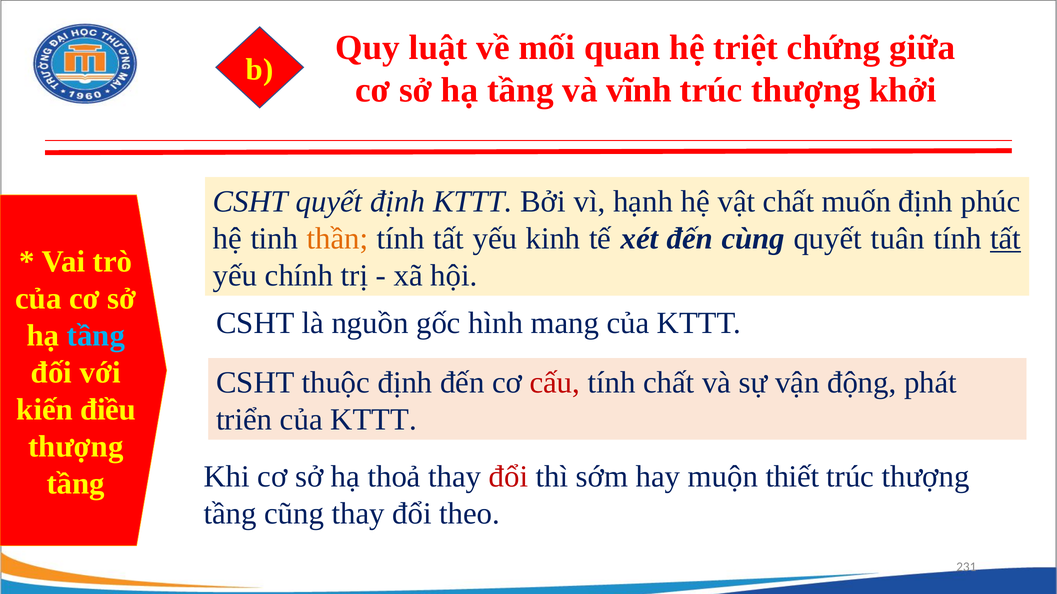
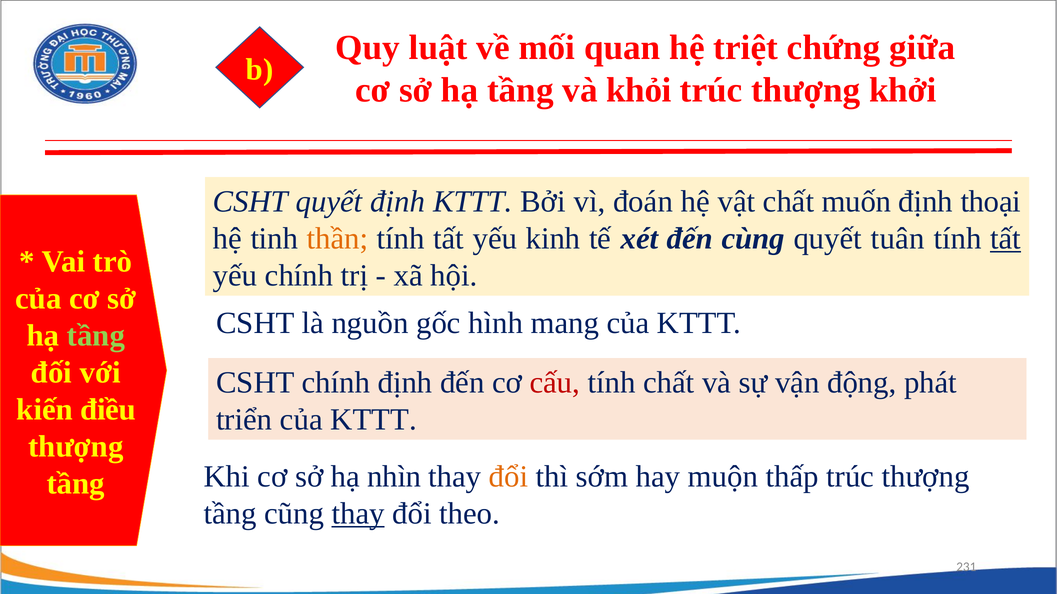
vĩnh: vĩnh -> khỏi
hạnh: hạnh -> đoán
phúc: phúc -> thoại
tầng at (96, 336) colour: light blue -> light green
CSHT thuộc: thuộc -> chính
thoả: thoả -> nhìn
đổi at (509, 477) colour: red -> orange
thiết: thiết -> thấp
thay at (358, 514) underline: none -> present
